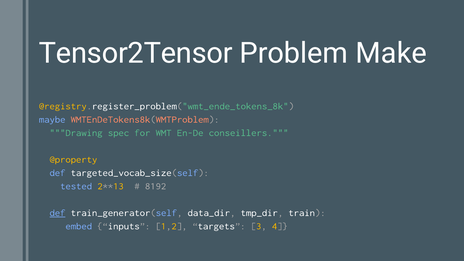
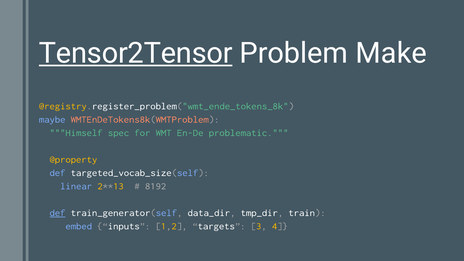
Tensor2Tensor underline: none -> present
Drawing: Drawing -> Himself
conseillers: conseillers -> problematic
tested: tested -> linear
